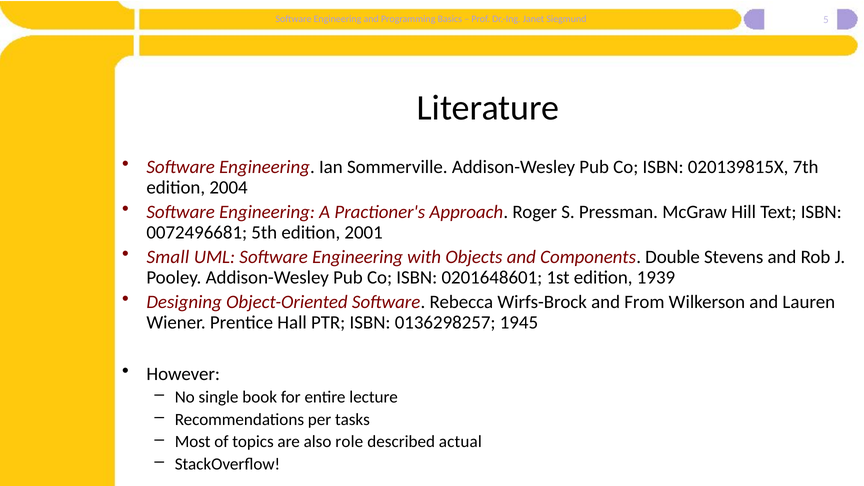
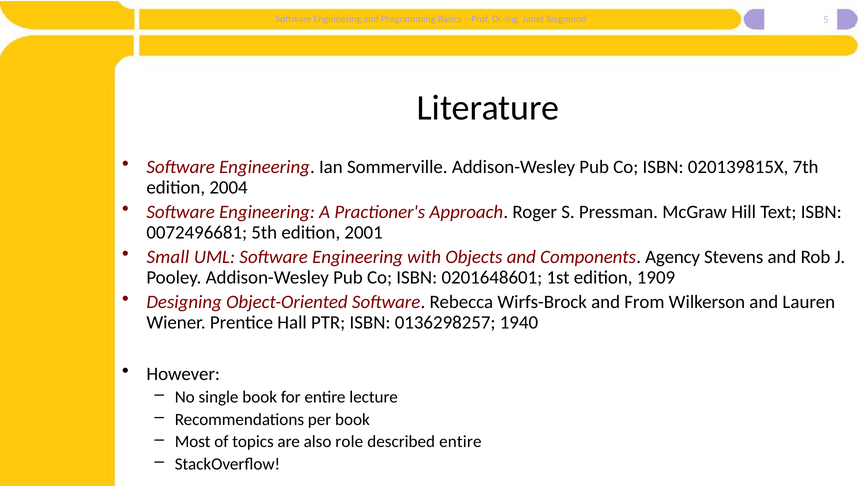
Double: Double -> Agency
1939: 1939 -> 1909
1945: 1945 -> 1940
per tasks: tasks -> book
described actual: actual -> entire
